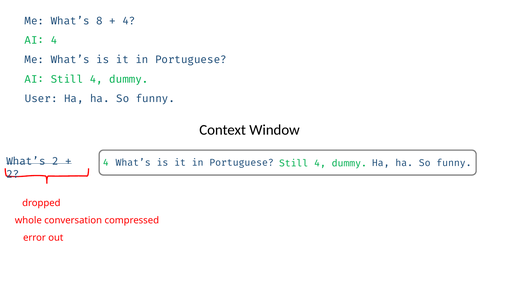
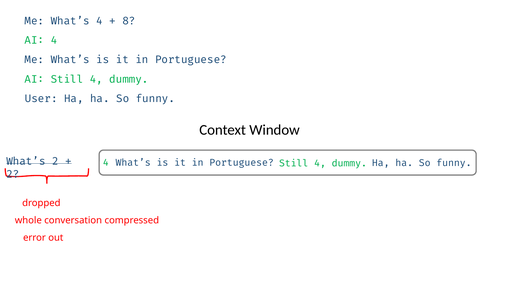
What’s 8: 8 -> 4
4 at (129, 21): 4 -> 8
